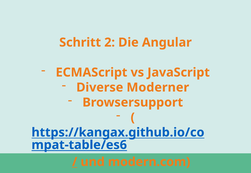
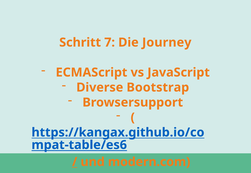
2: 2 -> 7
Angular: Angular -> Journey
Moderner: Moderner -> Bootstrap
